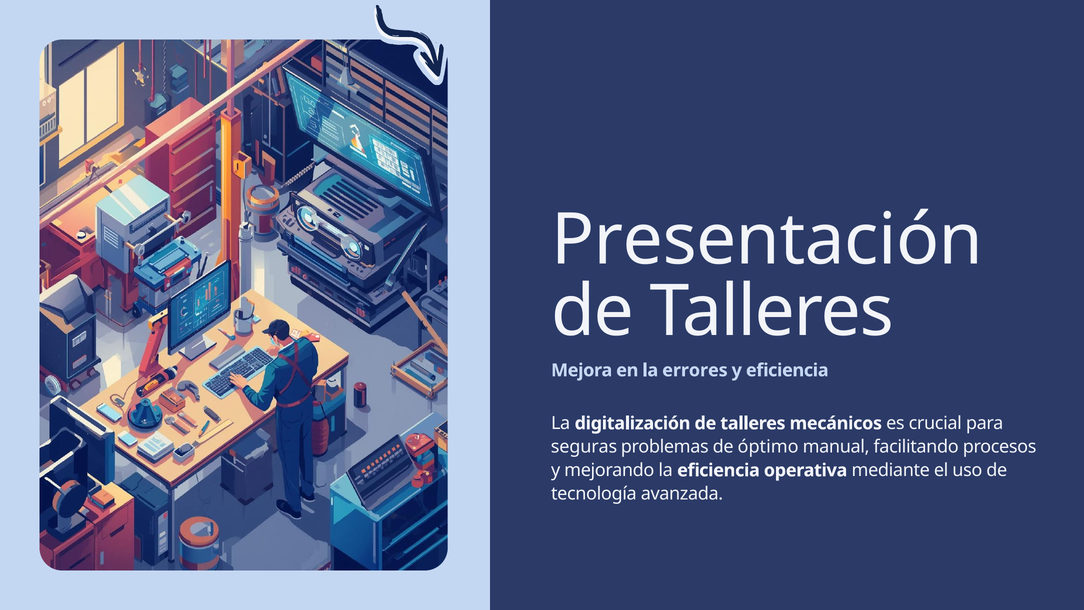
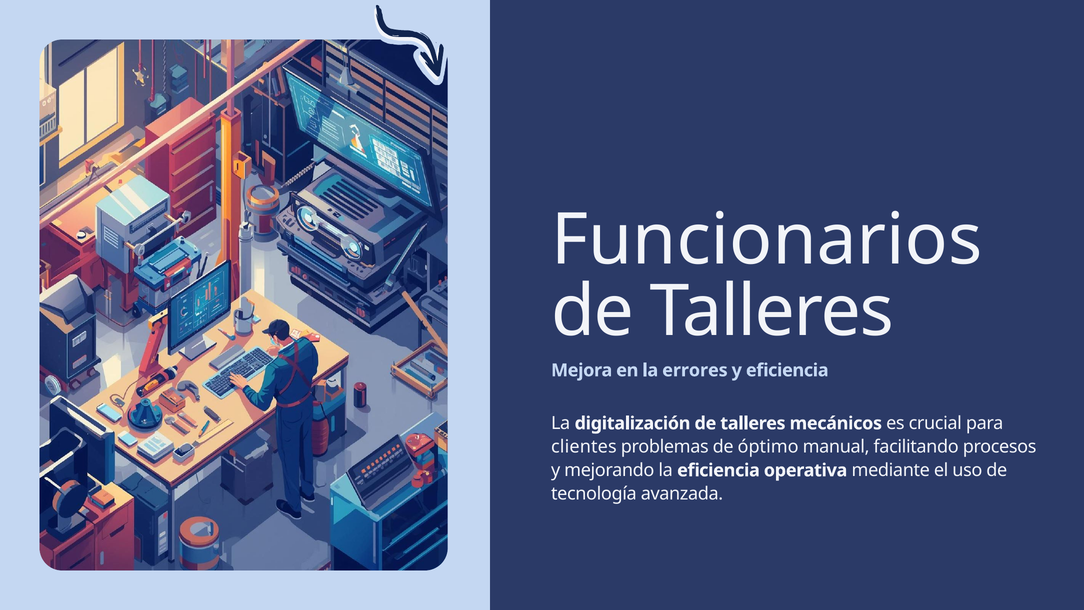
Presentación: Presentación -> Funcionarios
seguras: seguras -> clientes
